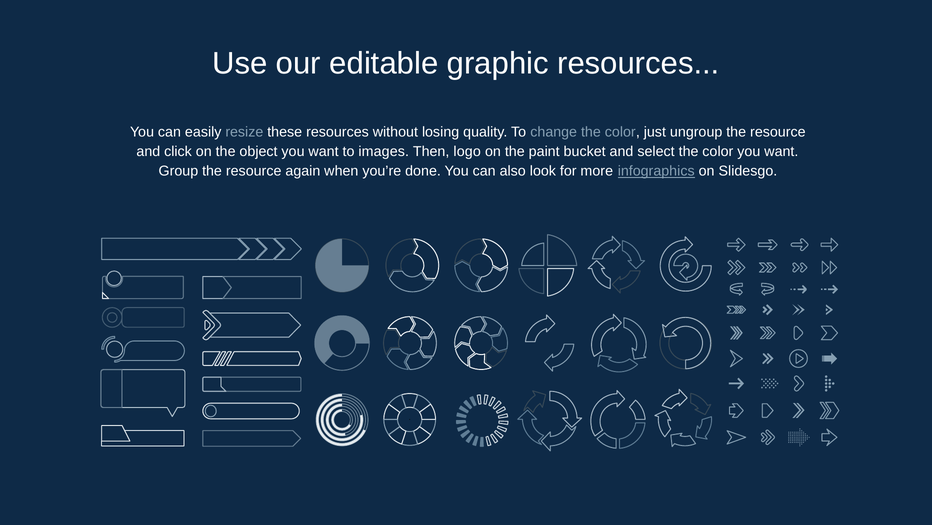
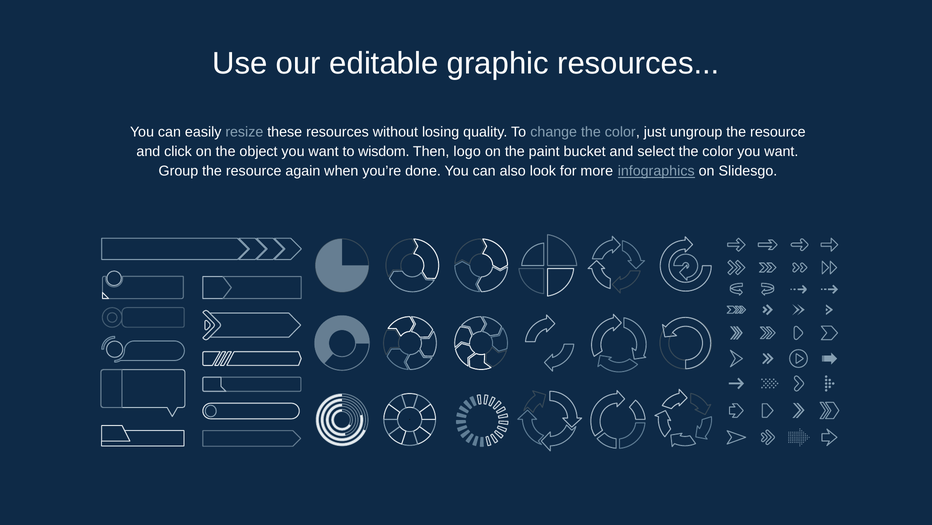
images: images -> wisdom
